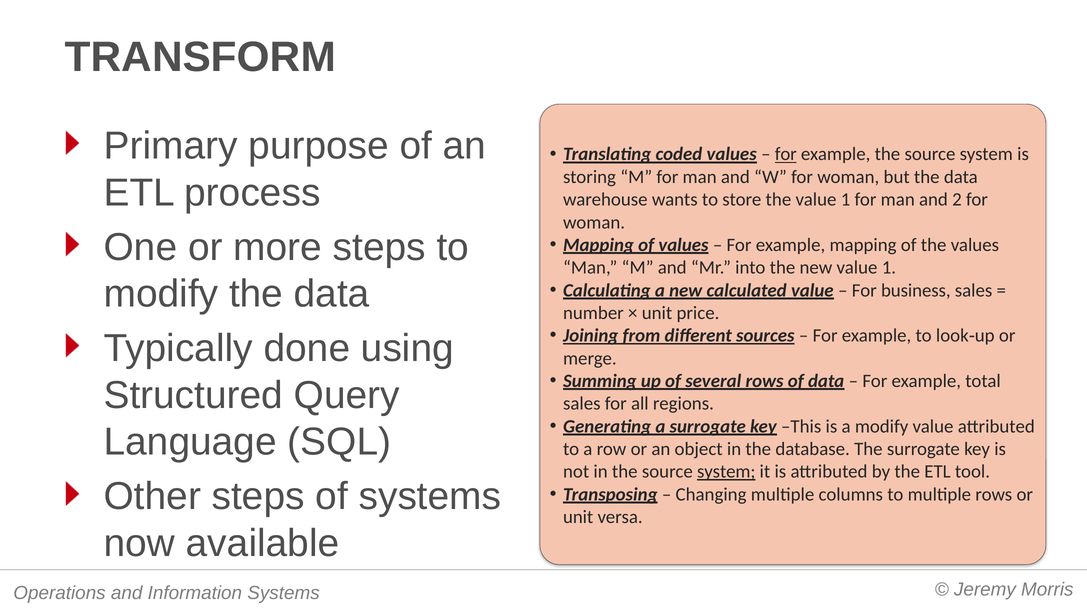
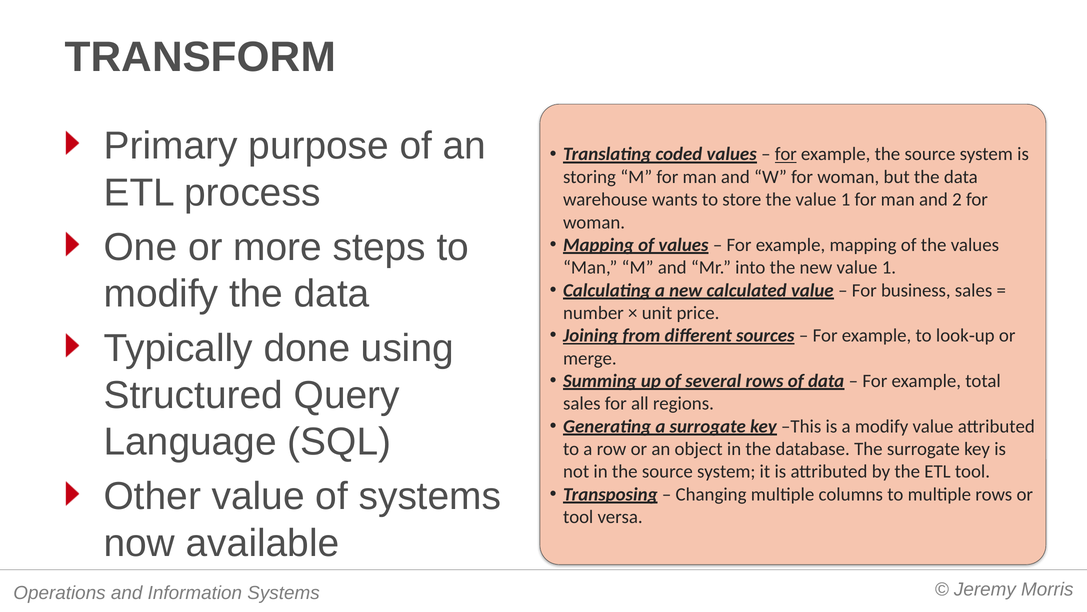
system at (726, 471) underline: present -> none
Other steps: steps -> value
unit at (578, 517): unit -> tool
